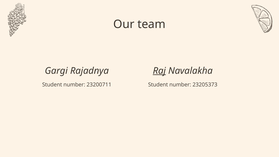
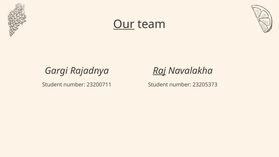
Our underline: none -> present
